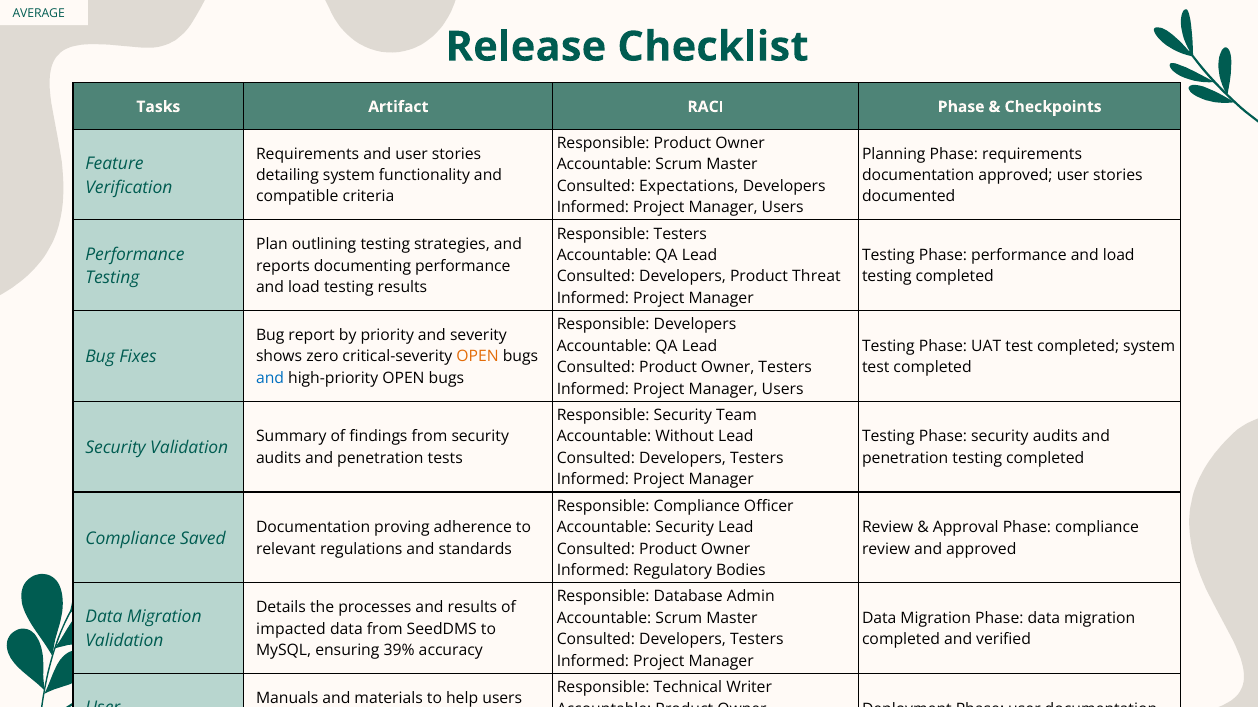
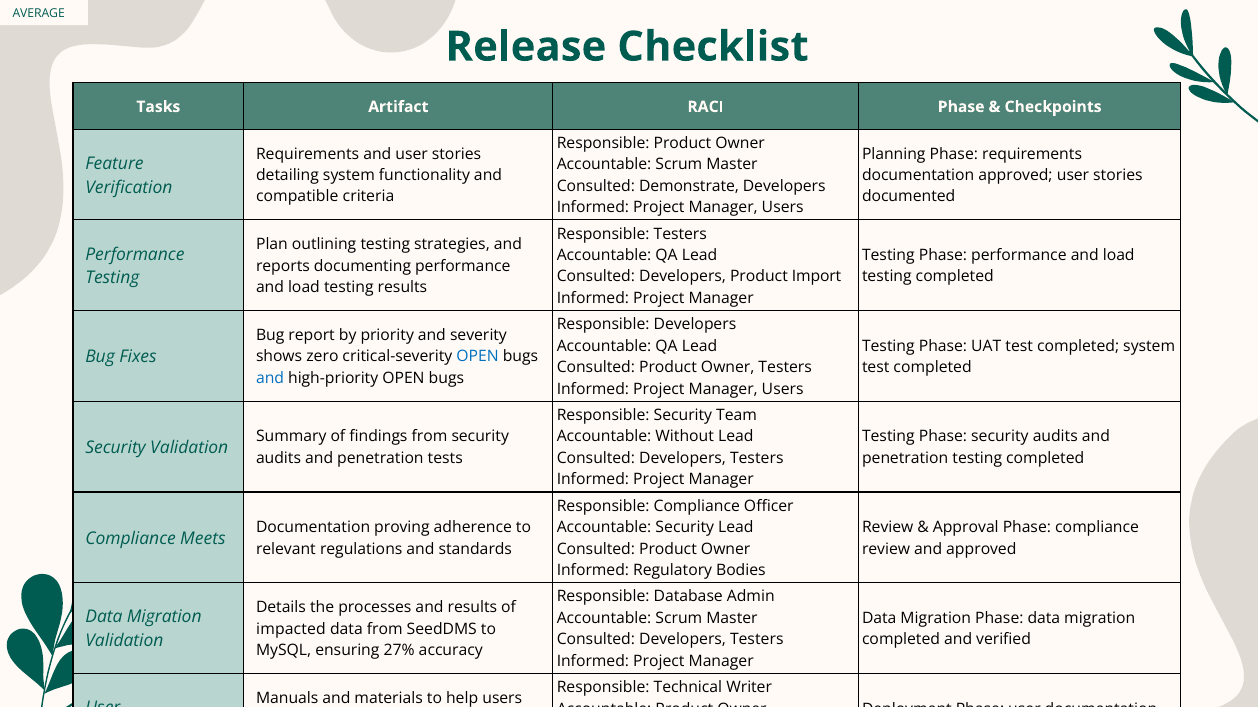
Expectations: Expectations -> Demonstrate
Threat: Threat -> Import
OPEN at (478, 357) colour: orange -> blue
Saved: Saved -> Meets
39%: 39% -> 27%
